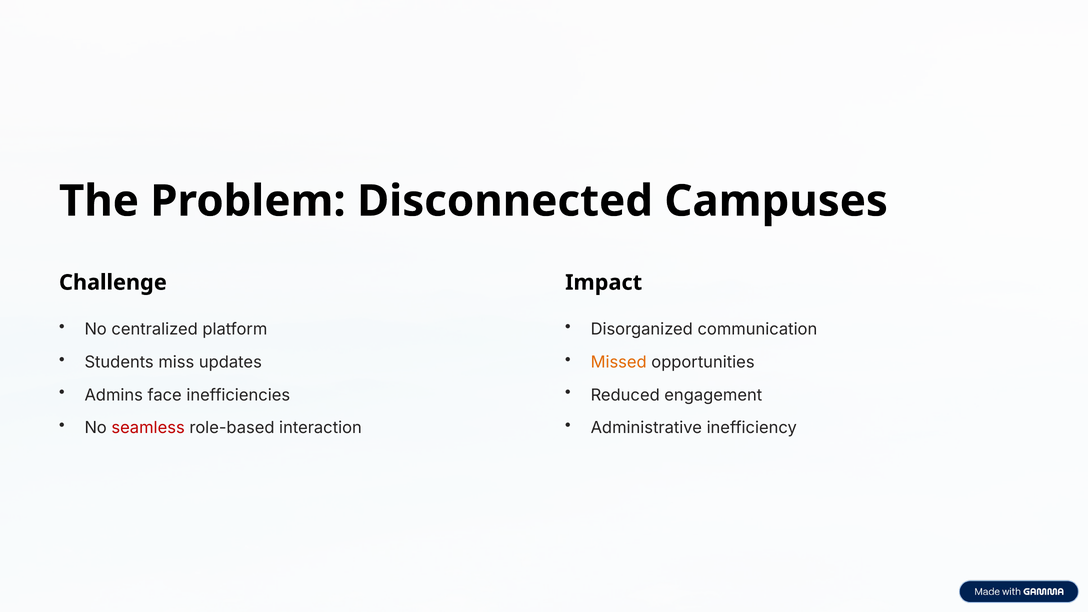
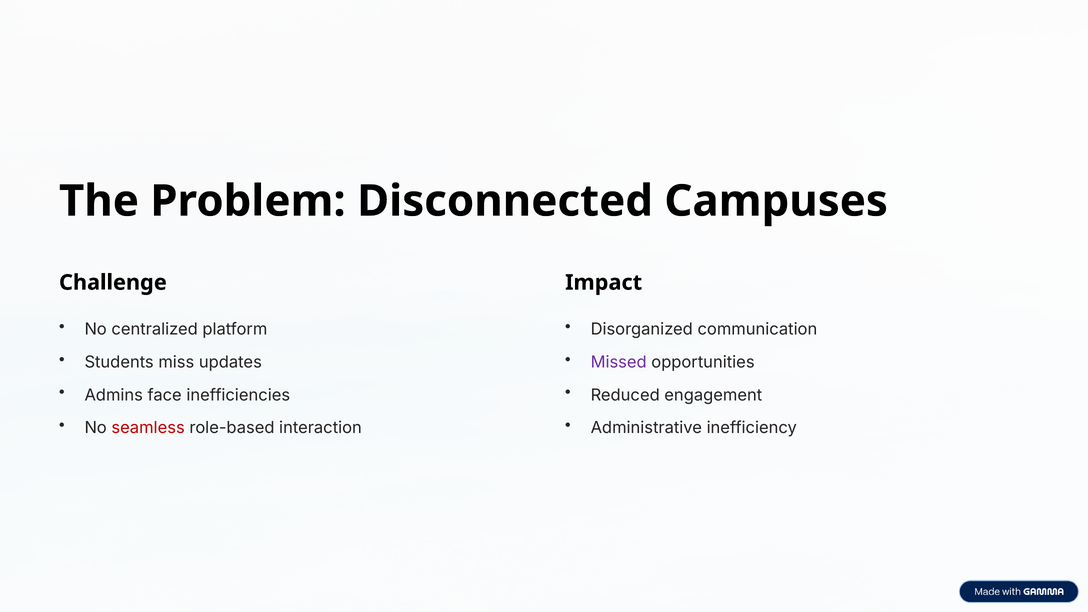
Missed colour: orange -> purple
